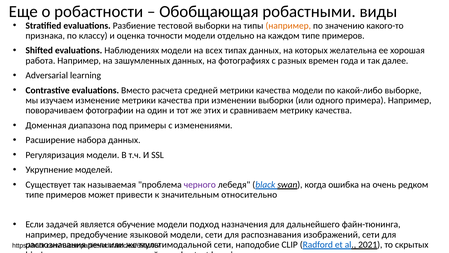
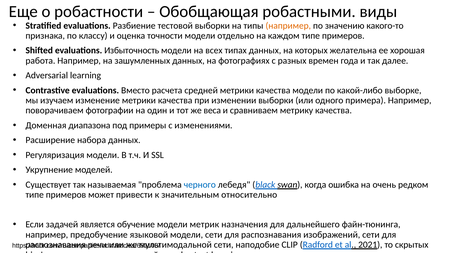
Наблюдениях: Наблюдениях -> Избыточность
этих: этих -> веса
черного colour: purple -> blue
подход: подход -> метрик
